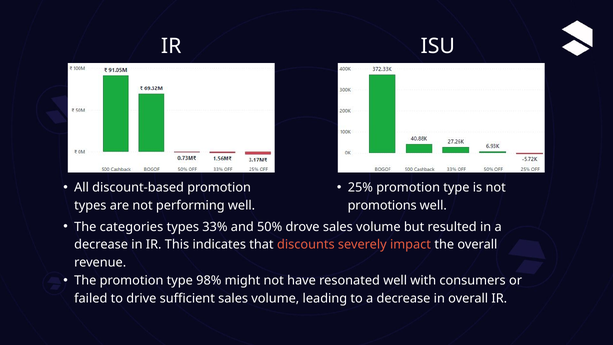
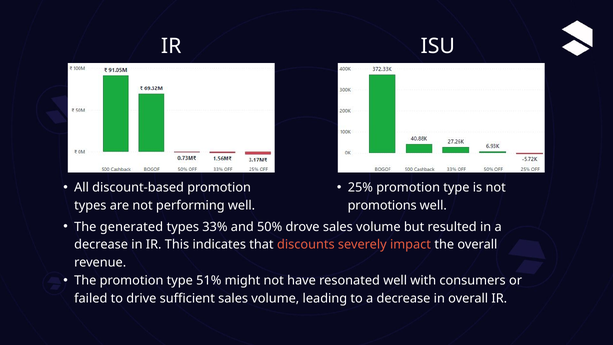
categories: categories -> generated
98%: 98% -> 51%
